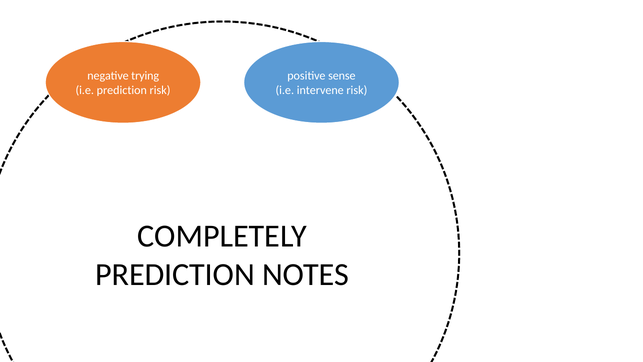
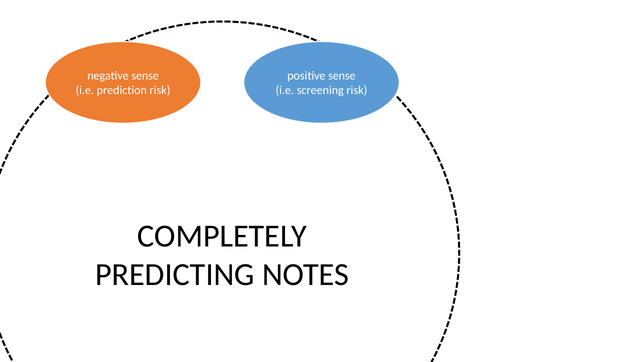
negative trying: trying -> sense
intervene: intervene -> screening
PREDICTION at (175, 274): PREDICTION -> PREDICTING
